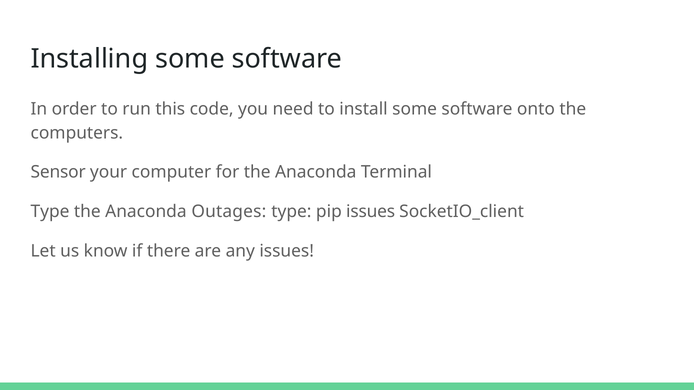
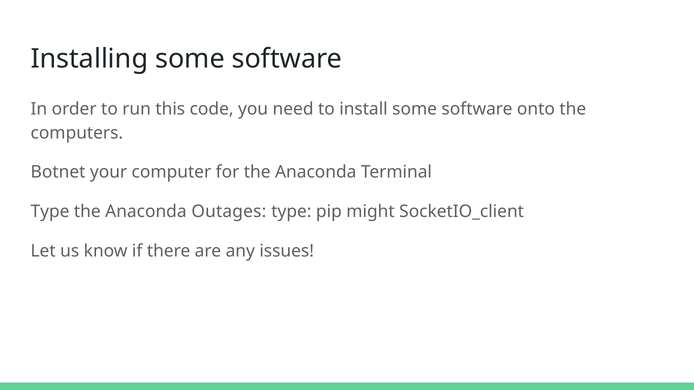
Sensor: Sensor -> Botnet
pip issues: issues -> might
